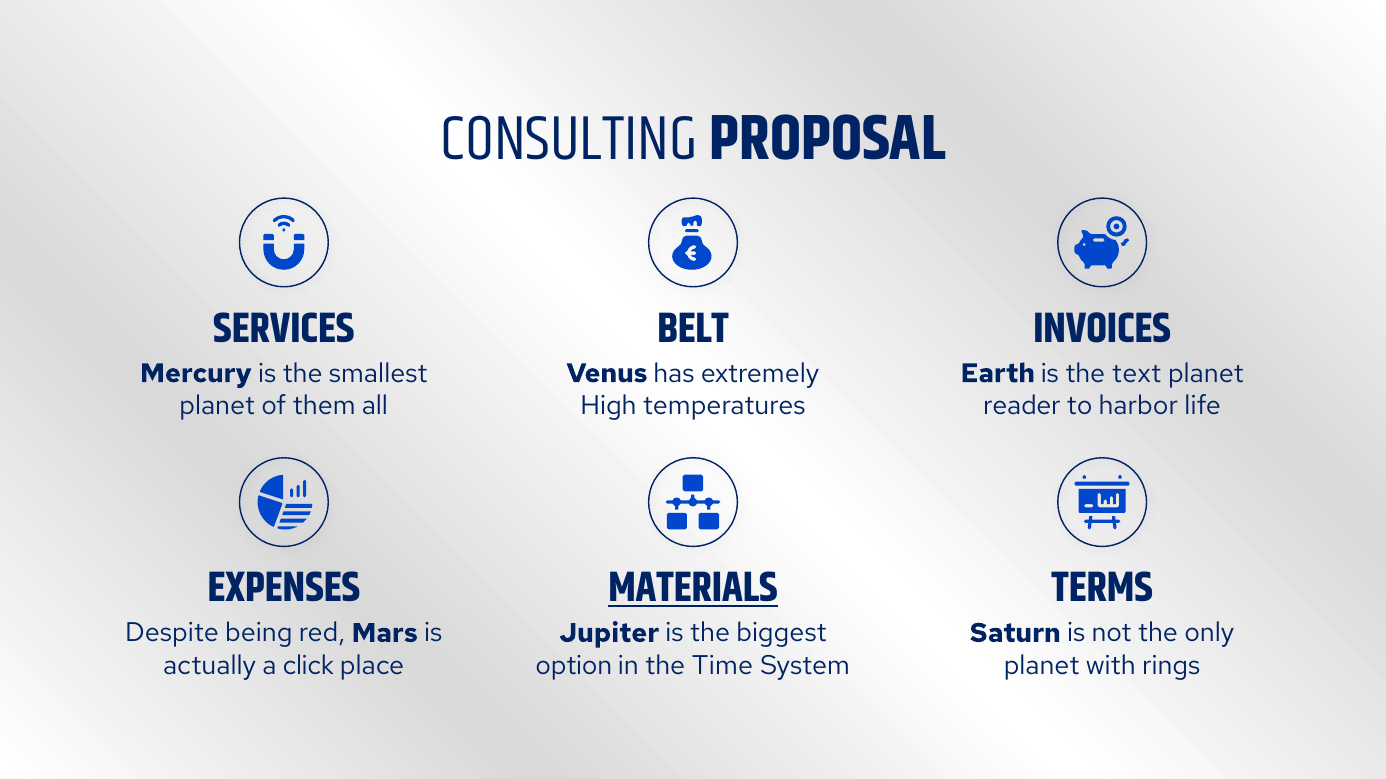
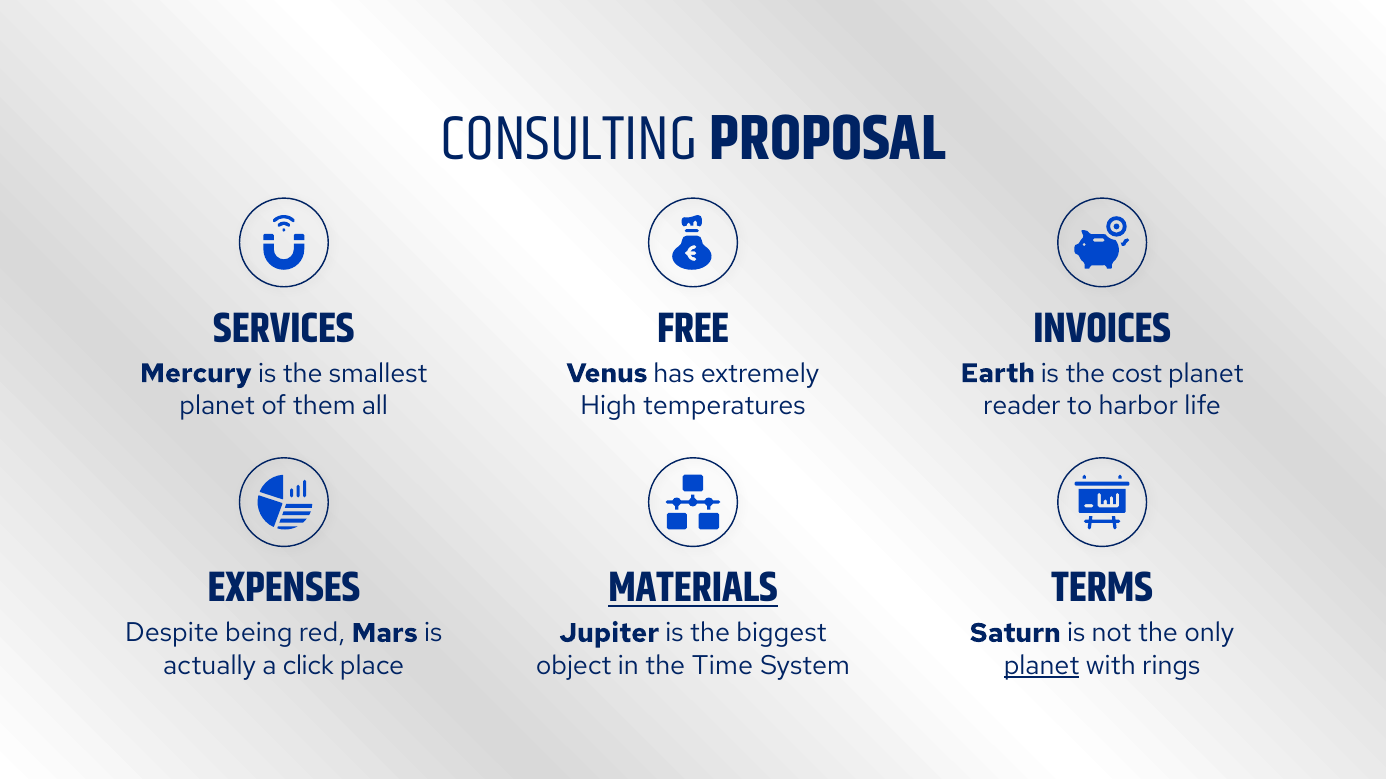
BELT: BELT -> FREE
text: text -> cost
option: option -> object
planet at (1042, 666) underline: none -> present
